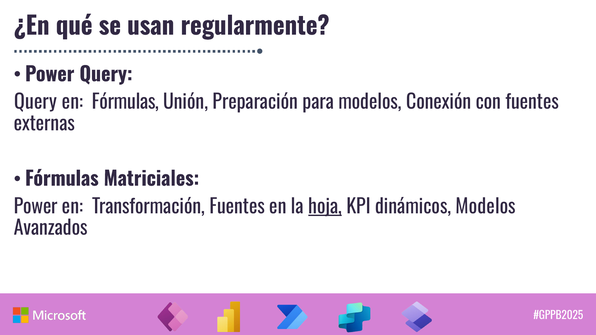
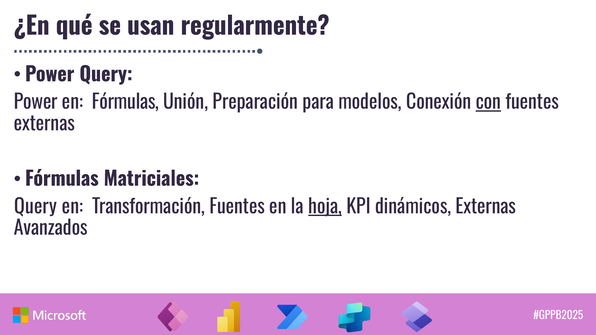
Query at (36, 102): Query -> Power
con underline: none -> present
Power at (36, 207): Power -> Query
dinámicos Modelos: Modelos -> Externas
